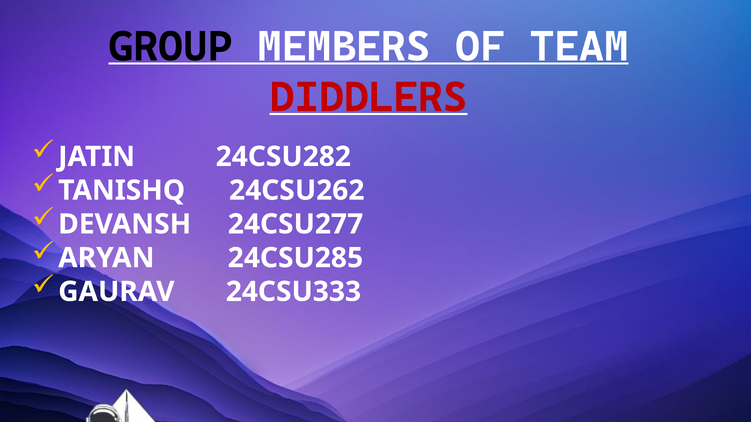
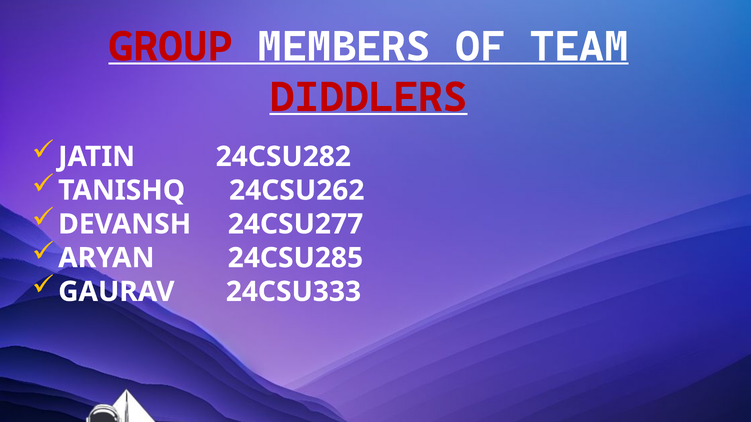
GROUP colour: black -> red
